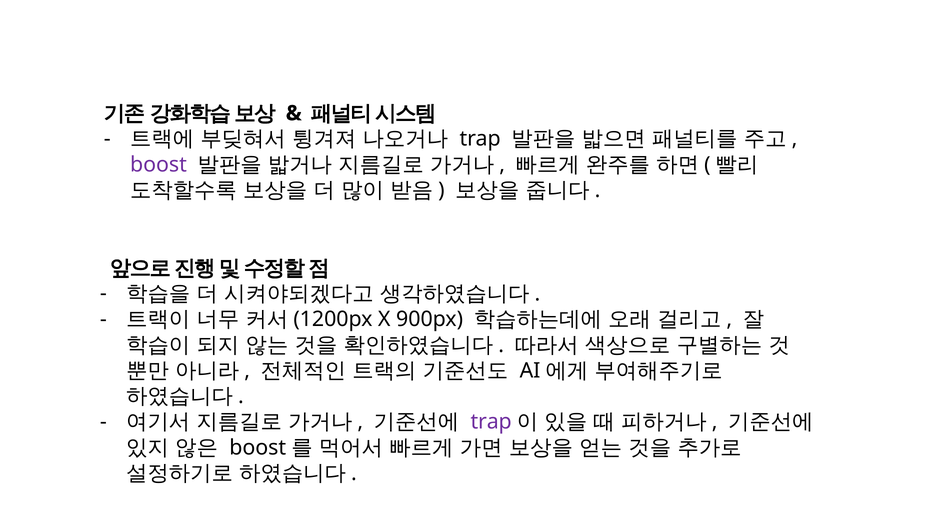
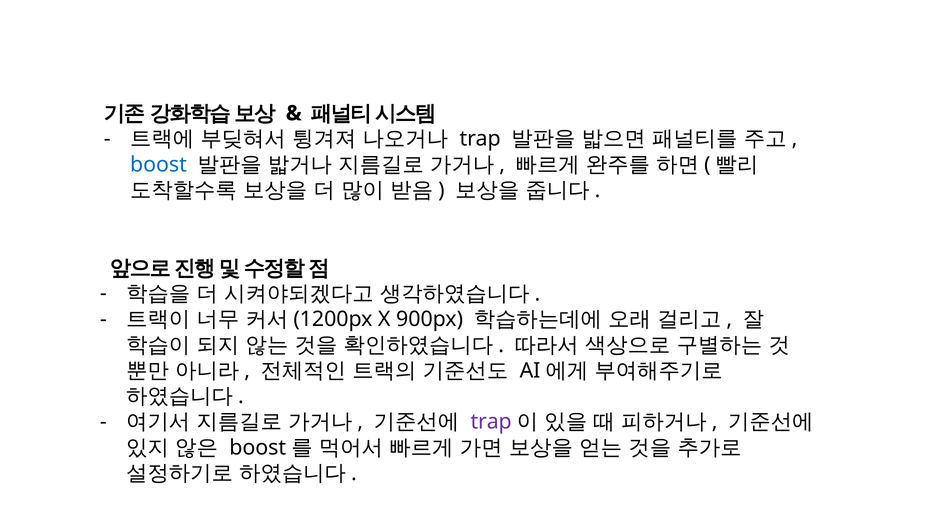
boost at (158, 164) colour: purple -> blue
